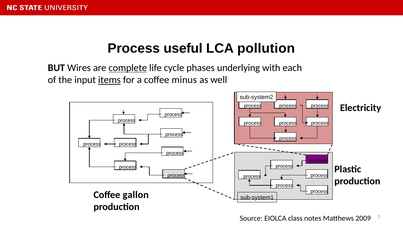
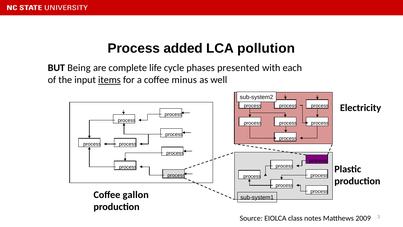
useful: useful -> added
Wires: Wires -> Being
complete underline: present -> none
underlying: underlying -> presented
